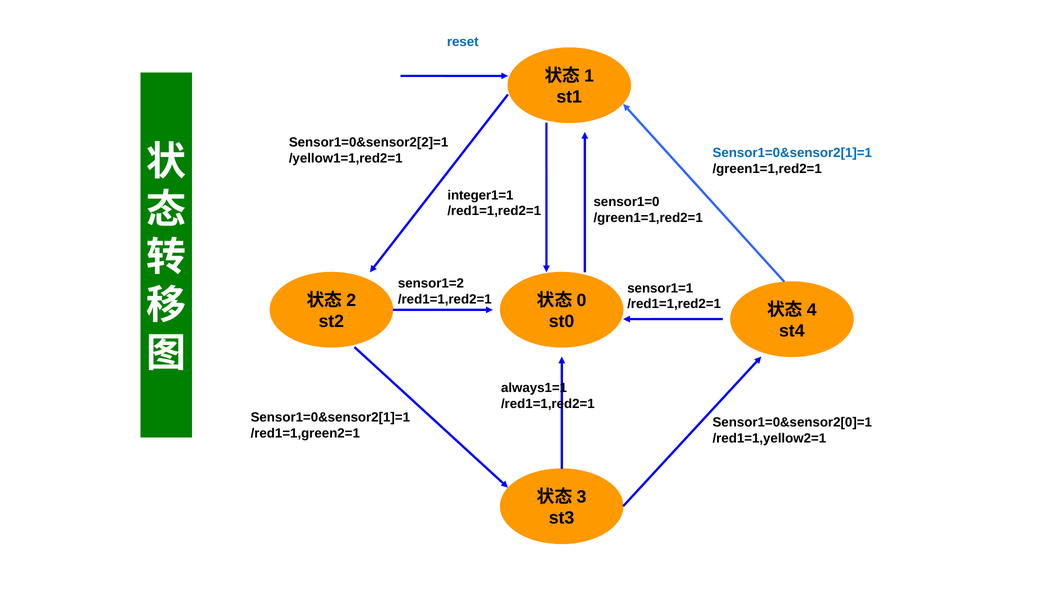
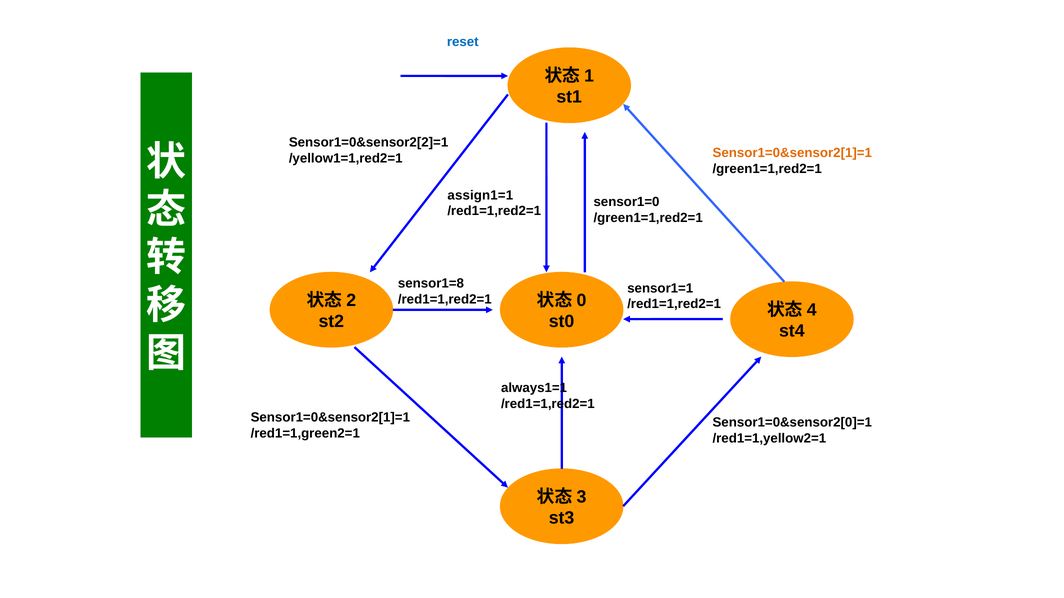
Sensor1=0&sensor2[1]=1 at (792, 153) colour: blue -> orange
integer1=1: integer1=1 -> assign1=1
sensor1=2: sensor1=2 -> sensor1=8
